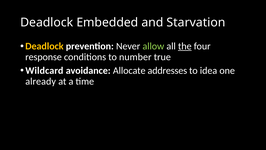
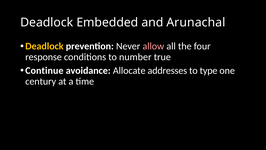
Starvation: Starvation -> Arunachal
allow colour: light green -> pink
the underline: present -> none
Wildcard: Wildcard -> Continue
idea: idea -> type
already: already -> century
